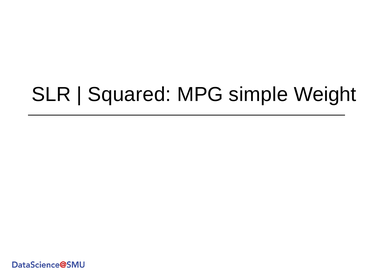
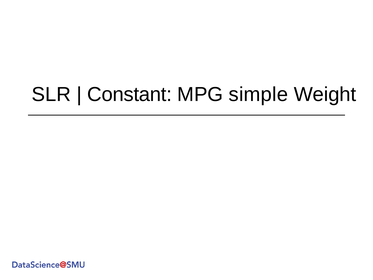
Squared: Squared -> Constant
